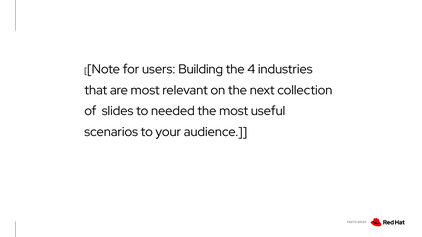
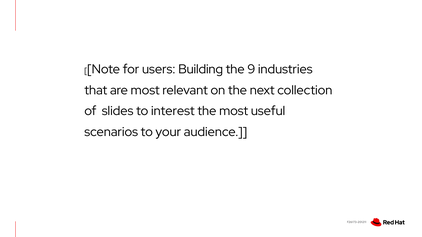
4: 4 -> 9
needed: needed -> interest
